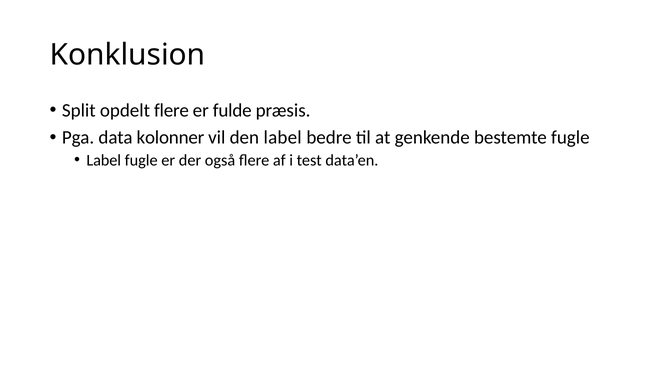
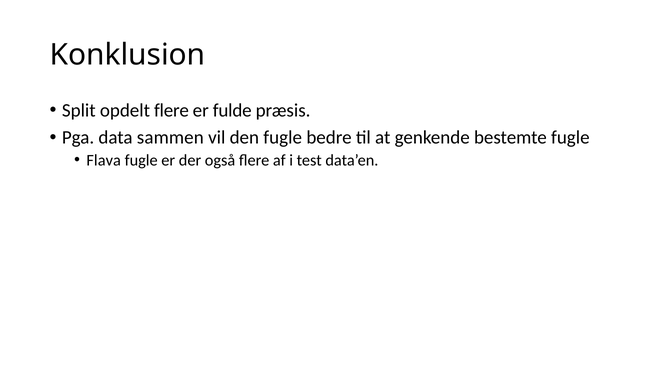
kolonner: kolonner -> sammen
den label: label -> fugle
Label at (104, 160): Label -> Flava
